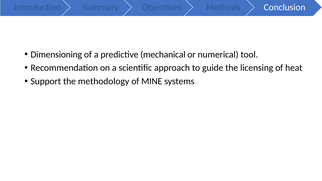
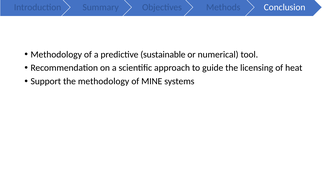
Dimensioning at (56, 54): Dimensioning -> Methodology
mechanical: mechanical -> sustainable
